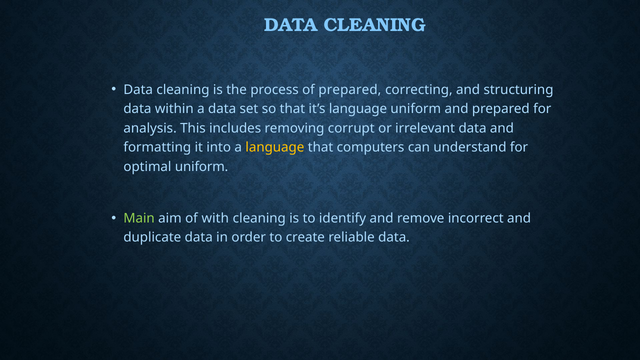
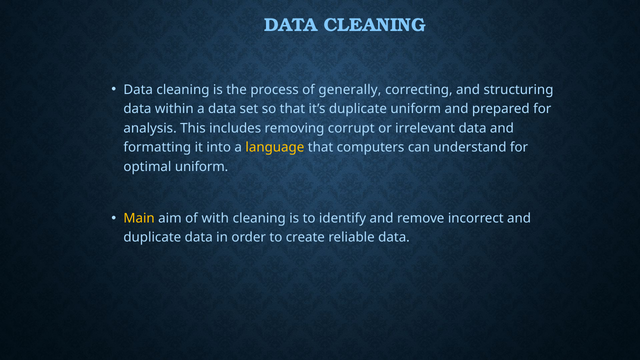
of prepared: prepared -> generally
it’s language: language -> duplicate
Main colour: light green -> yellow
